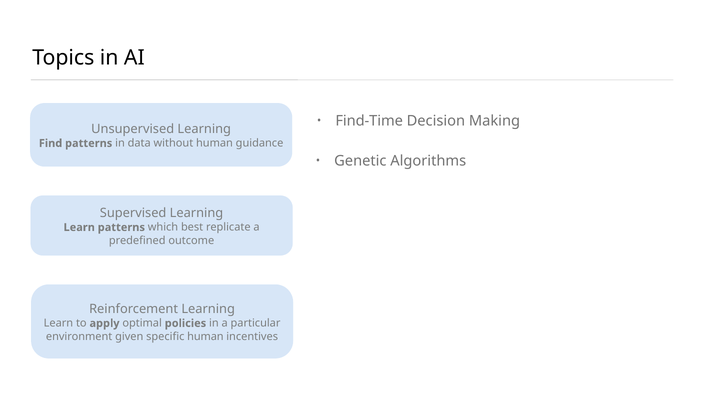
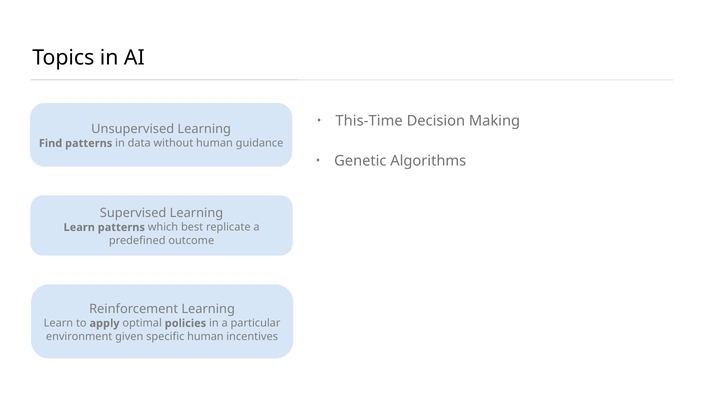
Find-Time: Find-Time -> This-Time
